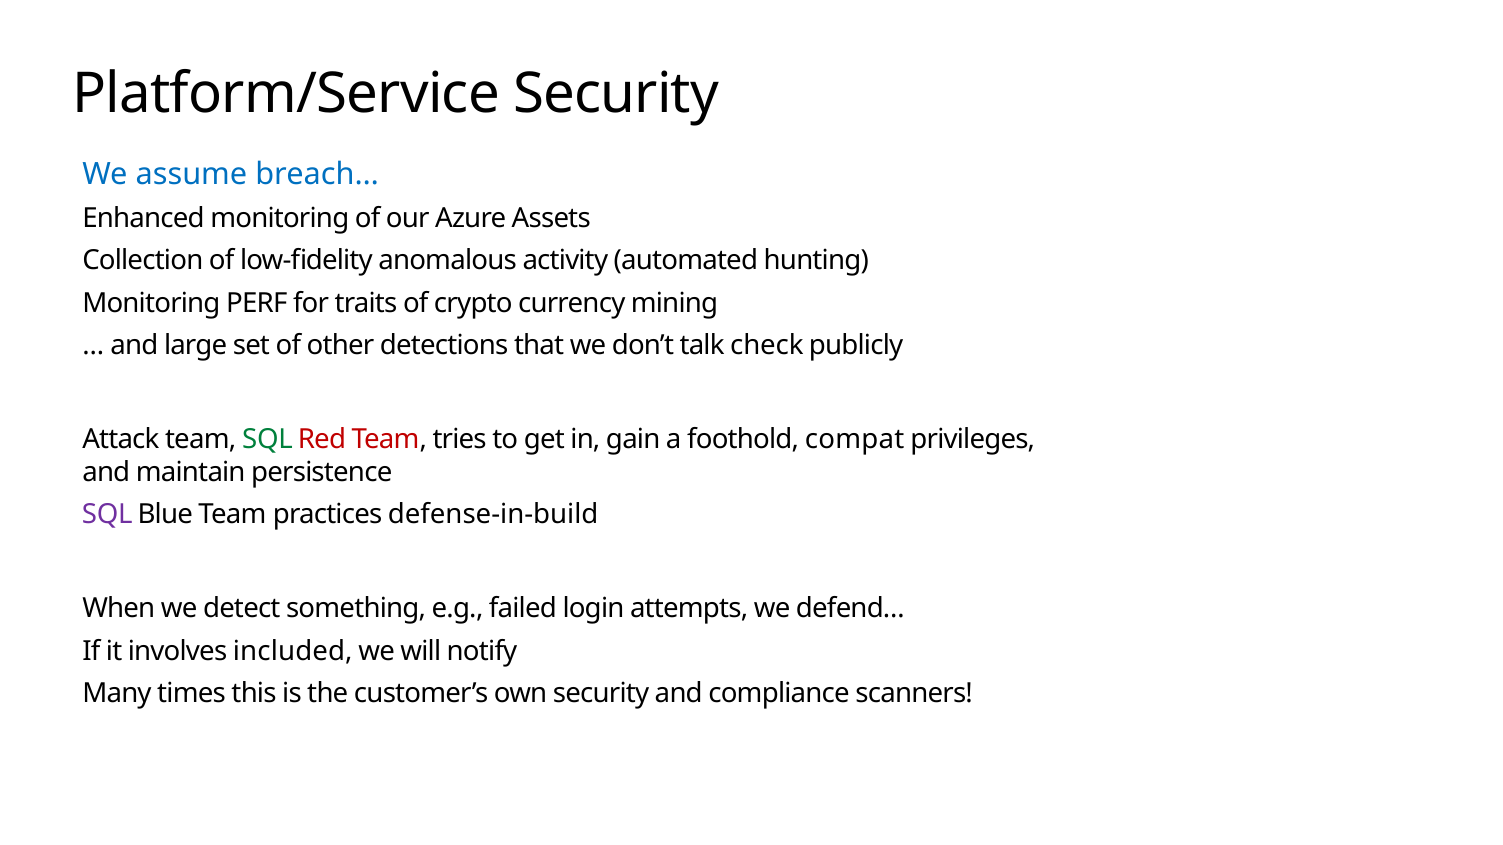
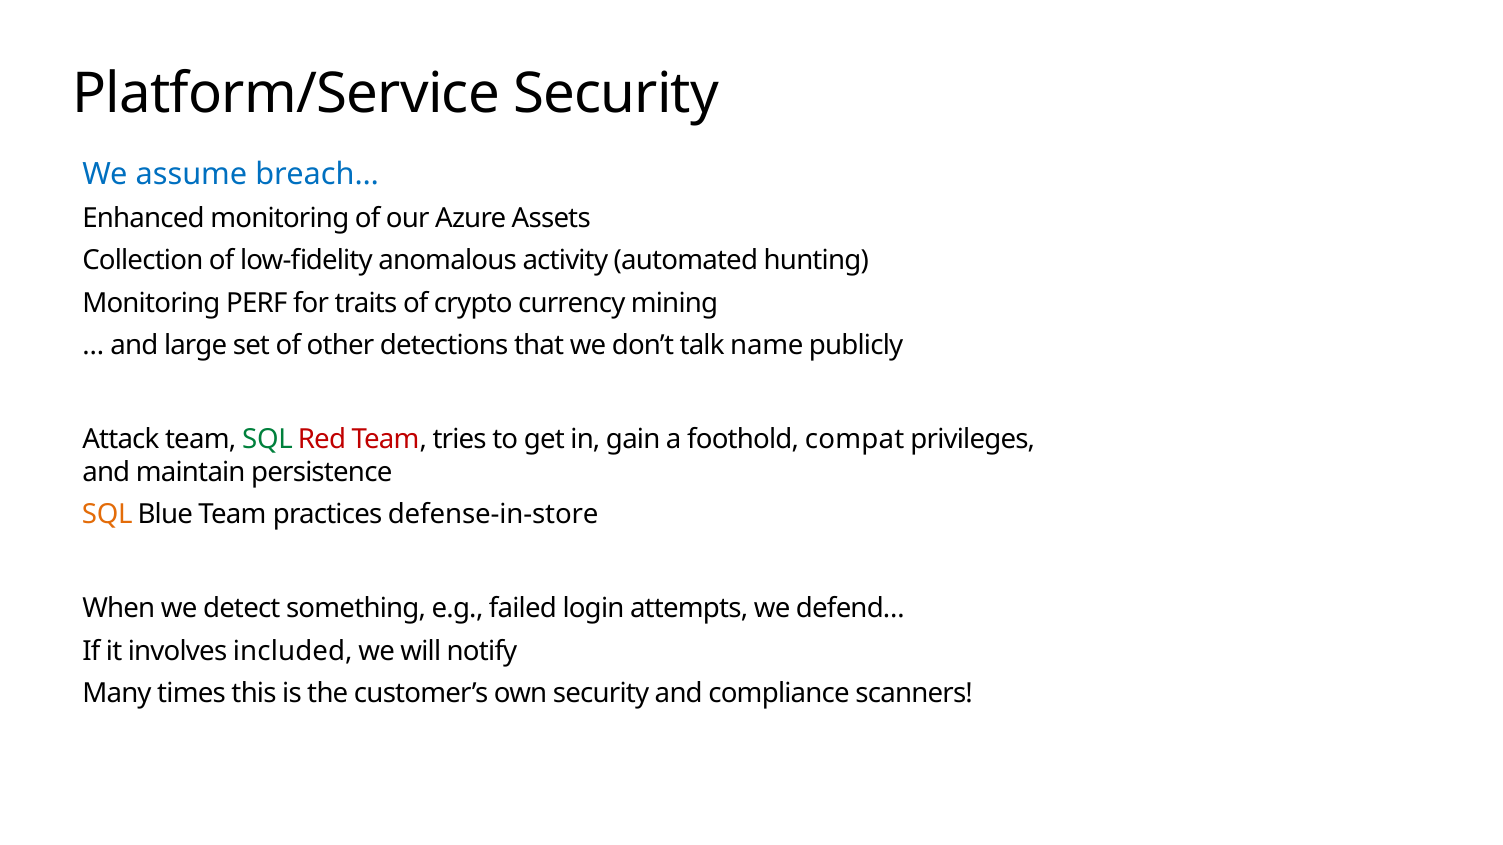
check: check -> name
SQL at (107, 515) colour: purple -> orange
defense-in-build: defense-in-build -> defense-in-store
